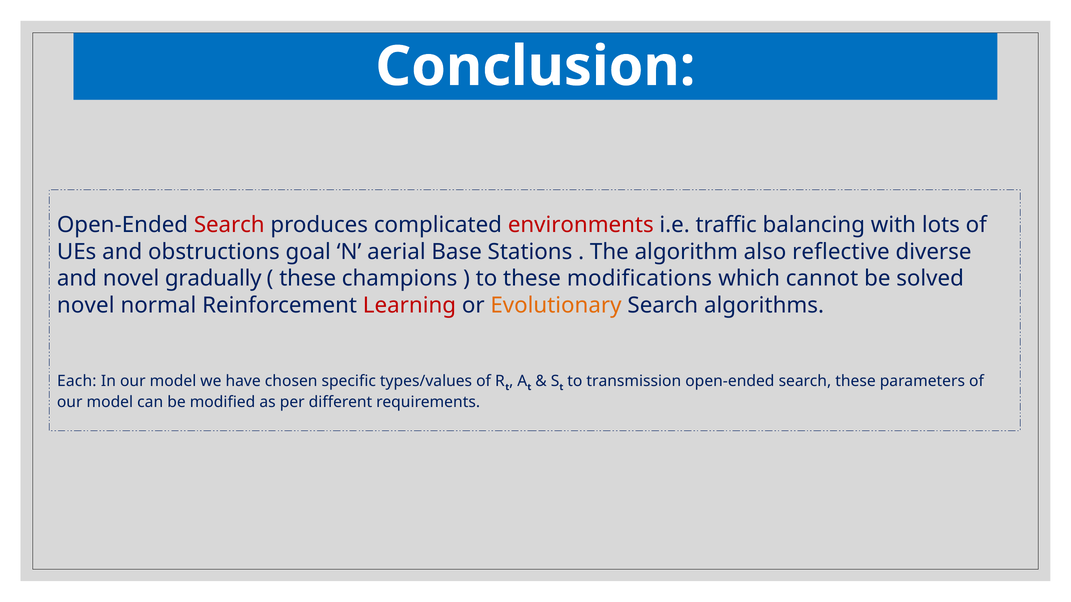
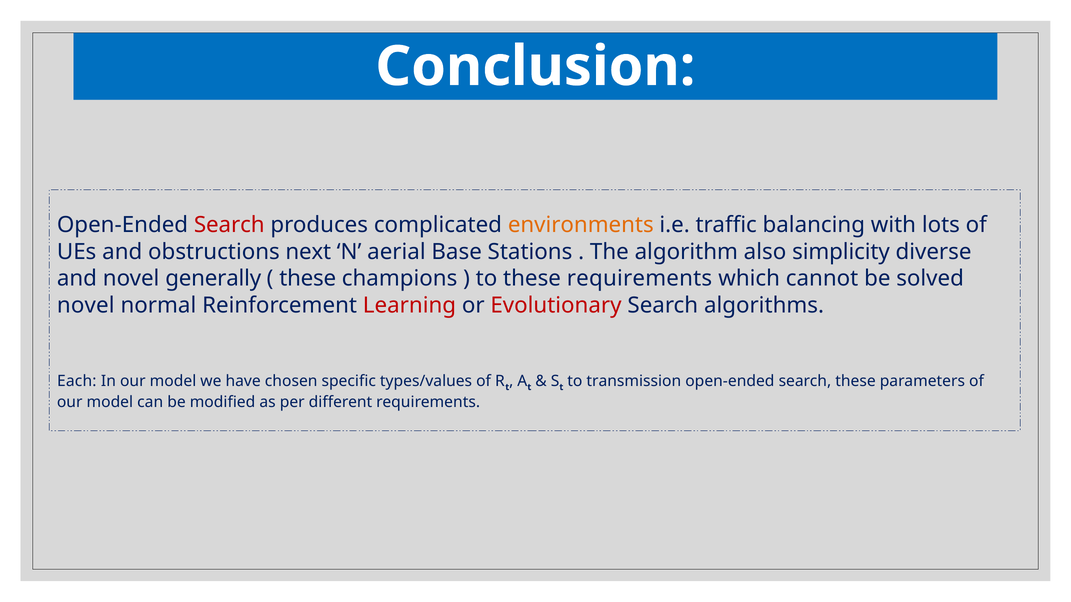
environments colour: red -> orange
goal: goal -> next
reflective: reflective -> simplicity
gradually: gradually -> generally
these modifications: modifications -> requirements
Evolutionary colour: orange -> red
